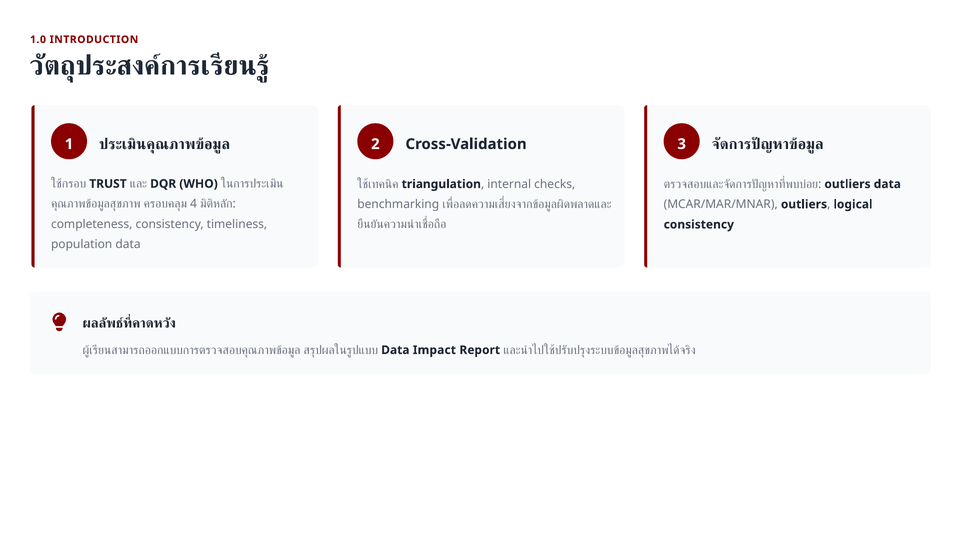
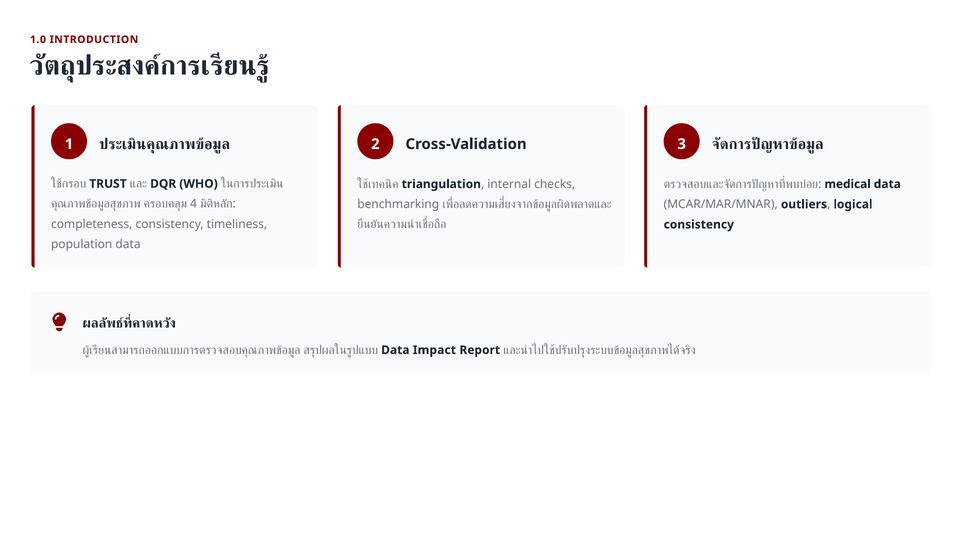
outliers at (847, 184): outliers -> medical
